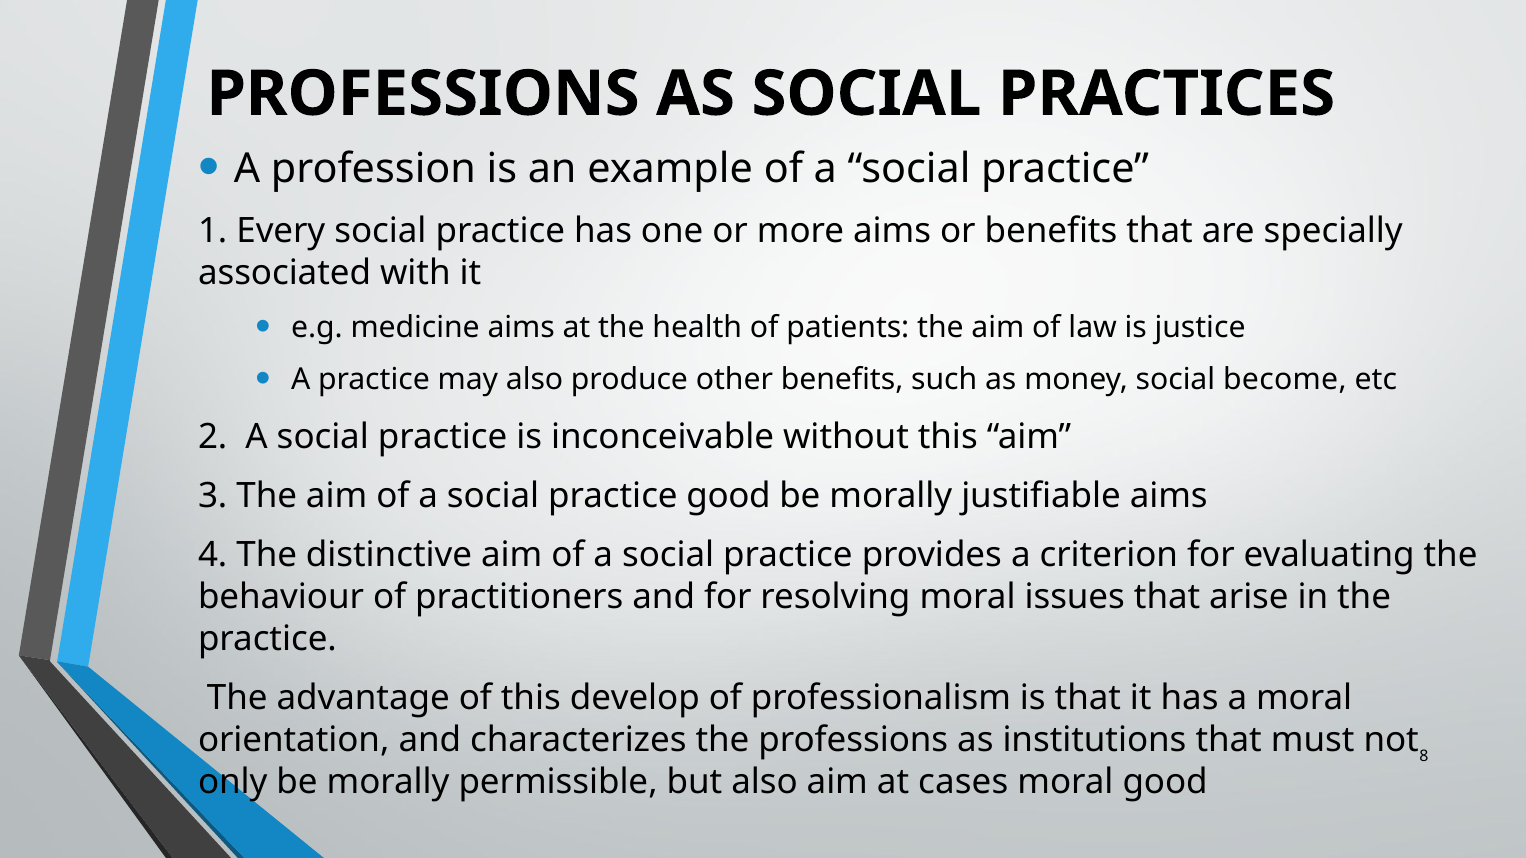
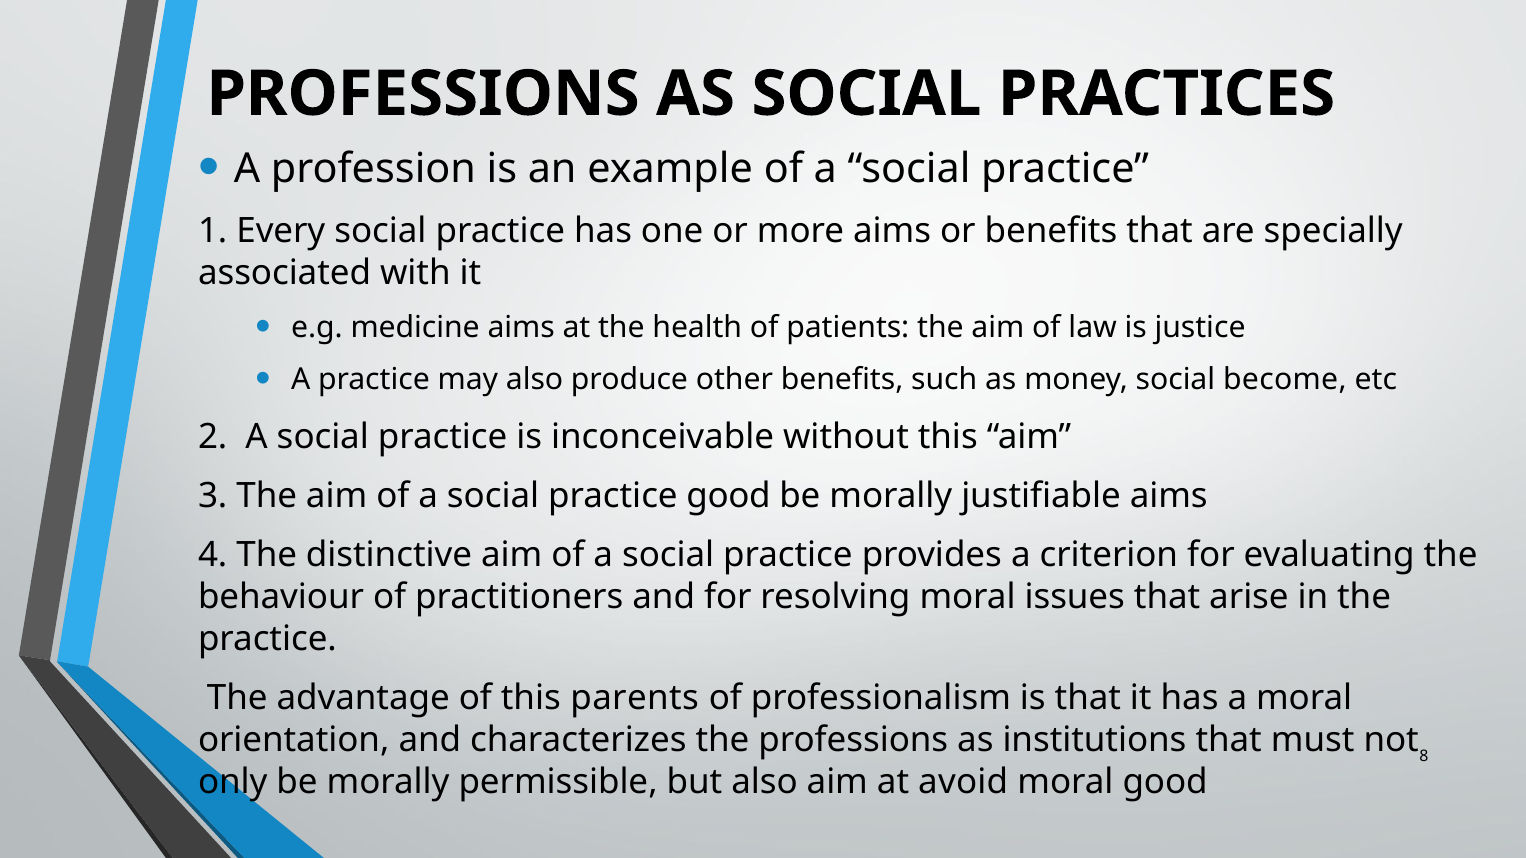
develop: develop -> parents
cases: cases -> avoid
